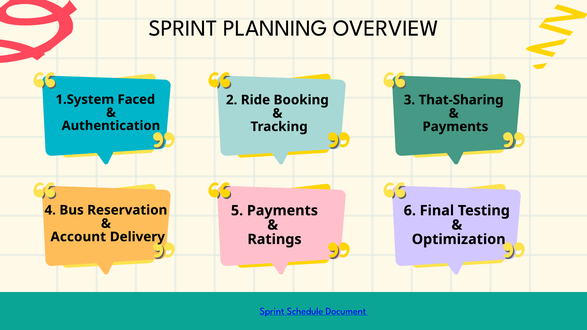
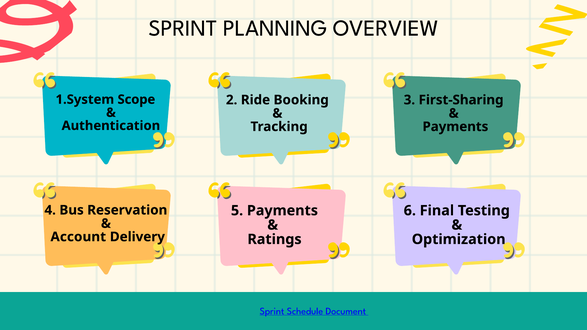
Faced: Faced -> Scope
That-Sharing: That-Sharing -> First-Sharing
